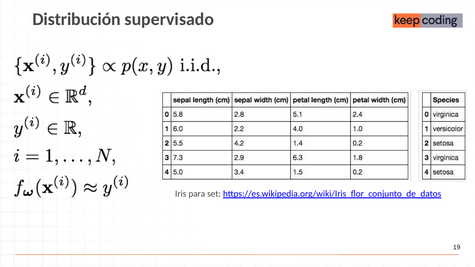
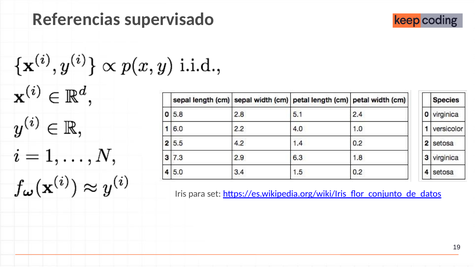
Distribución: Distribución -> Referencias
